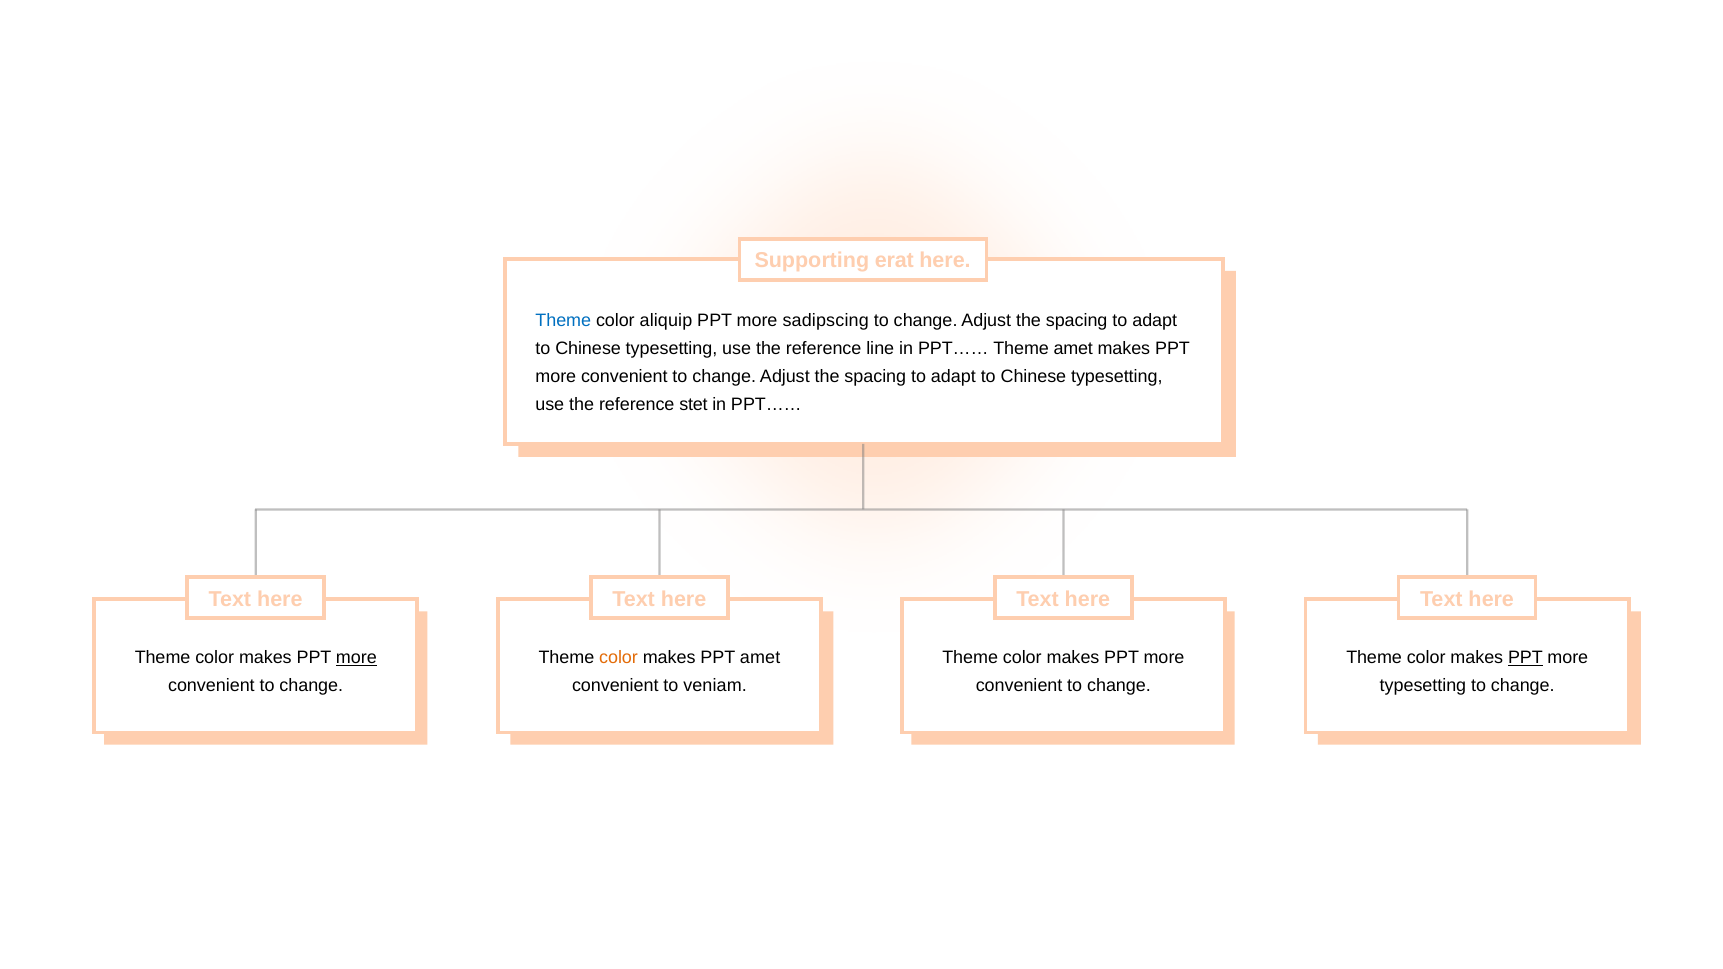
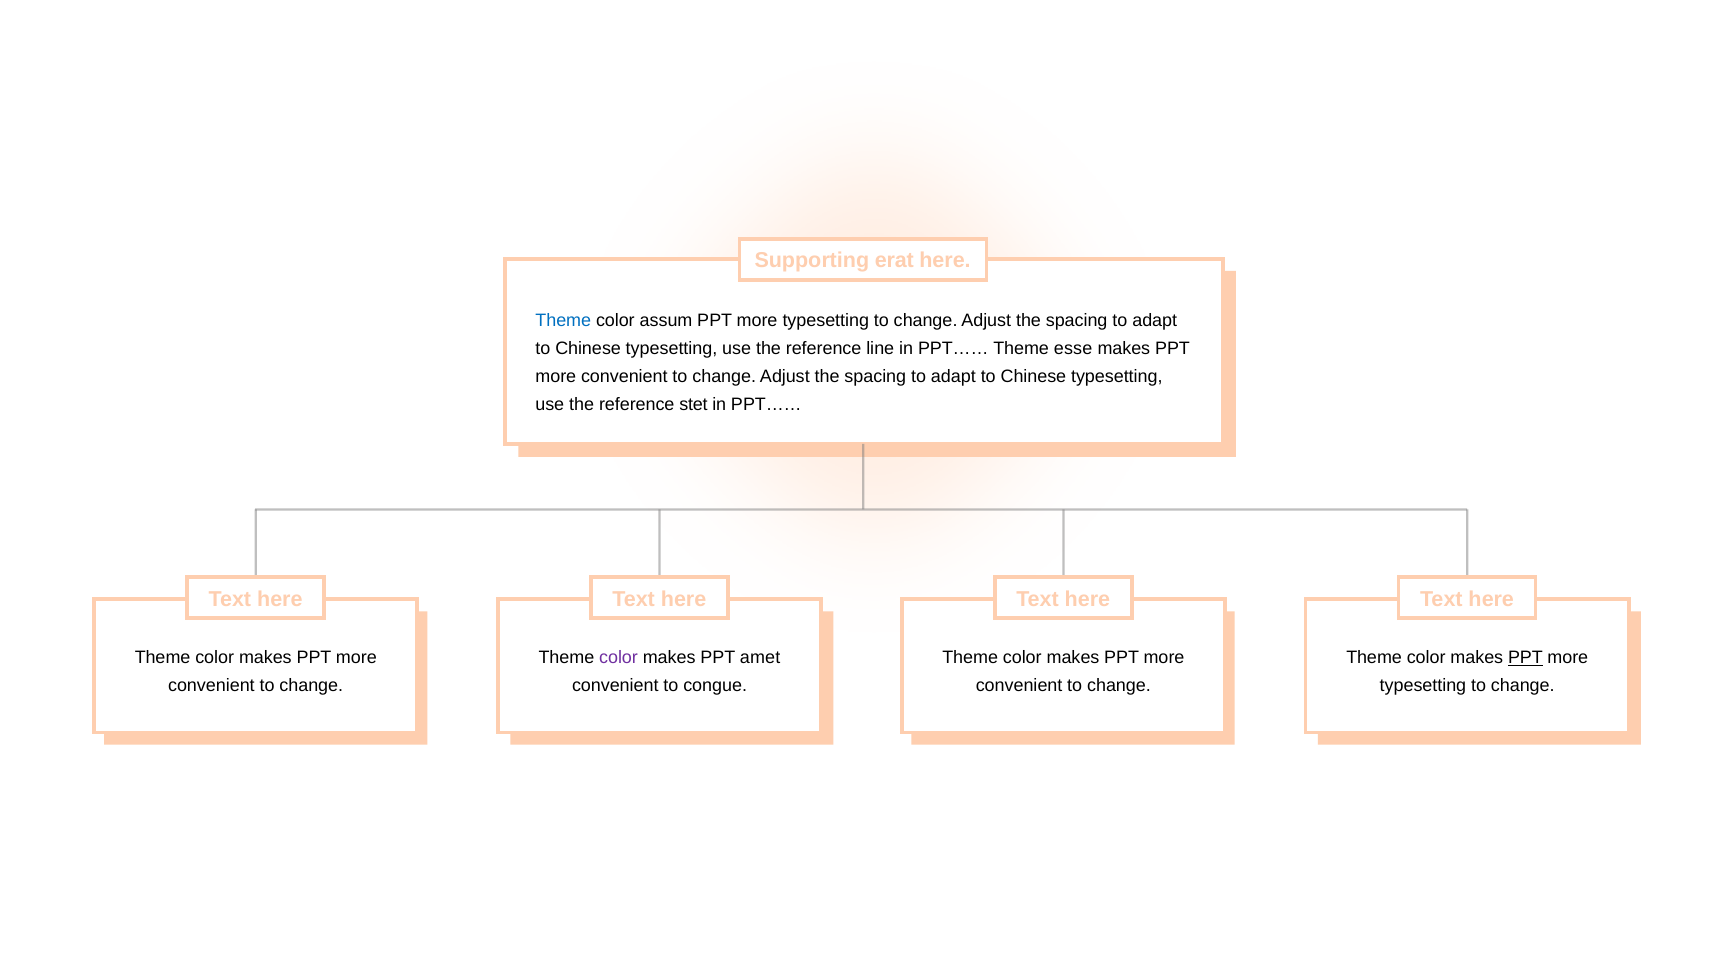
aliquip: aliquip -> assum
sadipscing at (826, 321): sadipscing -> typesetting
Theme amet: amet -> esse
more at (356, 657) underline: present -> none
color at (619, 657) colour: orange -> purple
veniam: veniam -> congue
